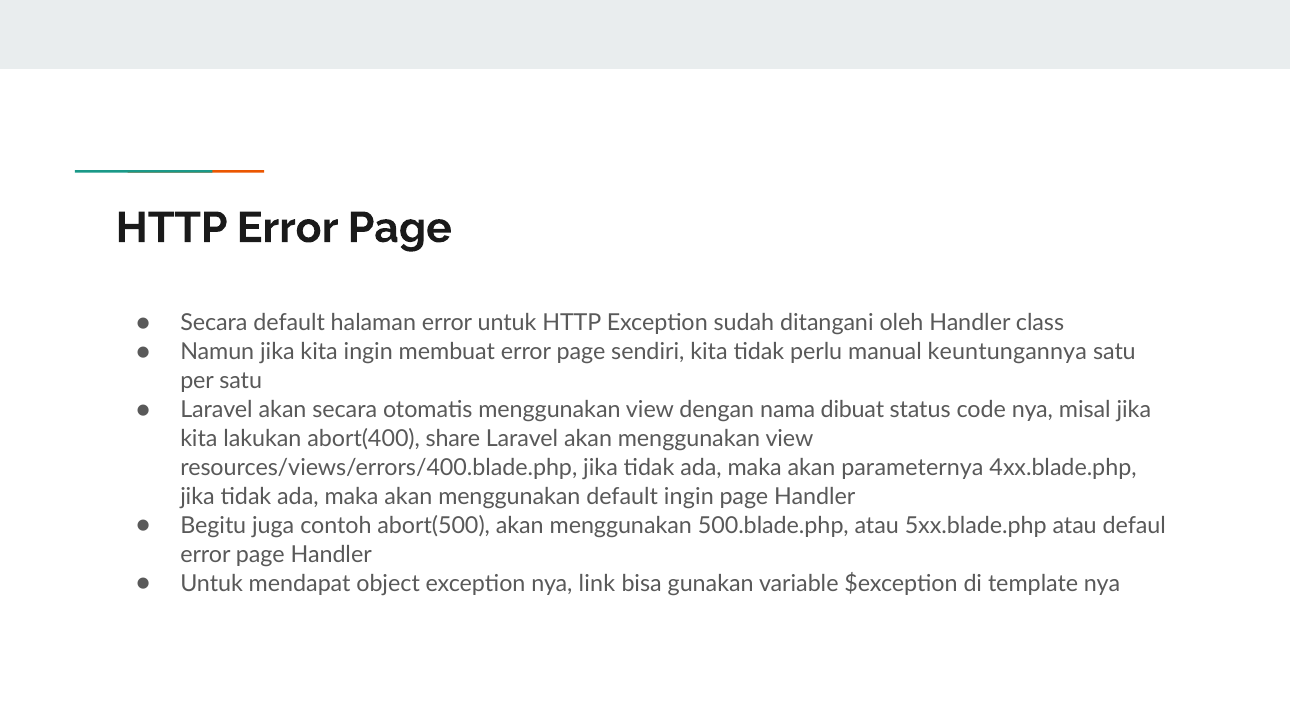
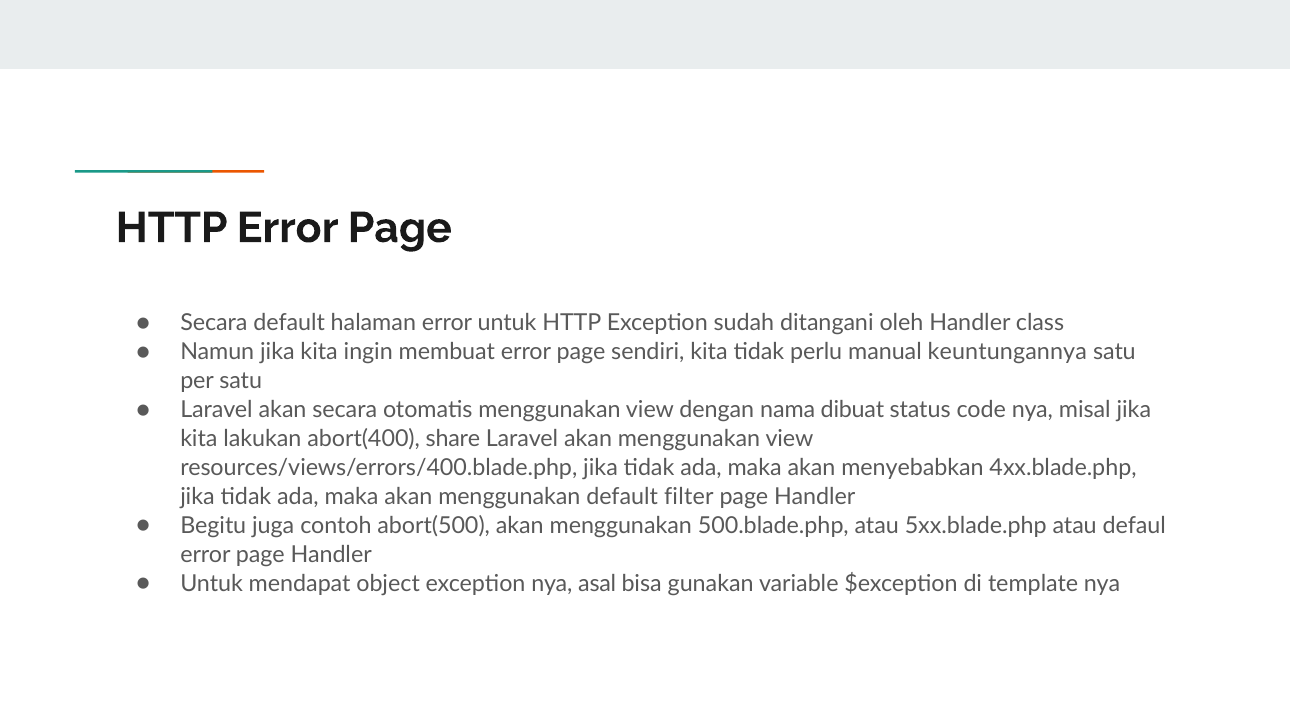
parameternya: parameternya -> menyebabkan
default ingin: ingin -> filter
link: link -> asal
